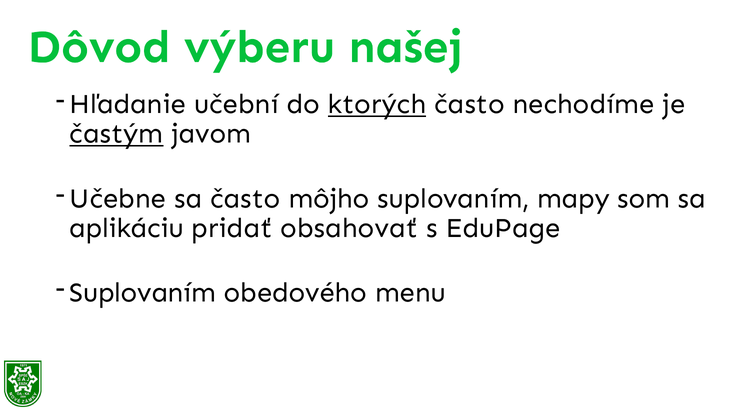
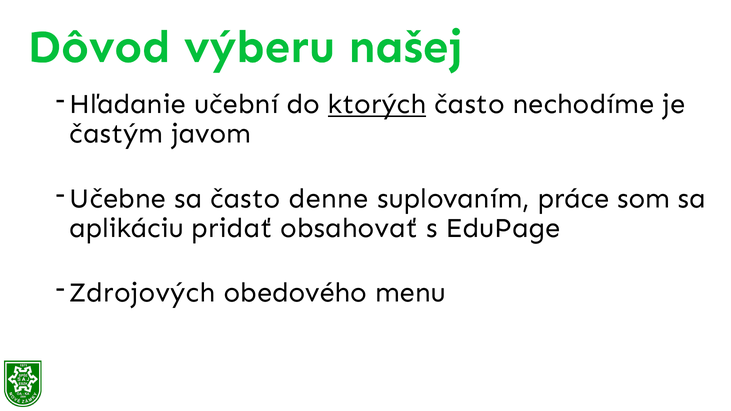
častým underline: present -> none
môjho: môjho -> denne
mapy: mapy -> práce
Suplovaním at (143, 293): Suplovaním -> Zdrojových
